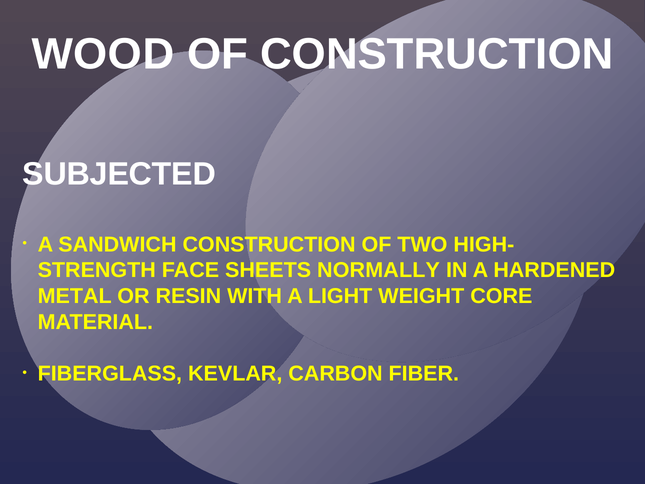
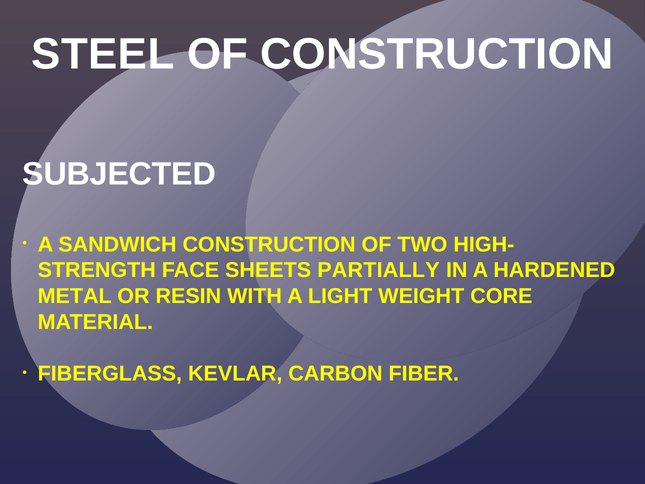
WOOD: WOOD -> STEEL
NORMALLY: NORMALLY -> PARTIALLY
